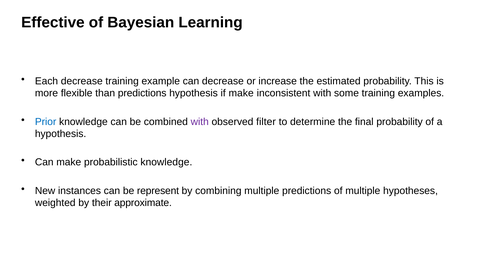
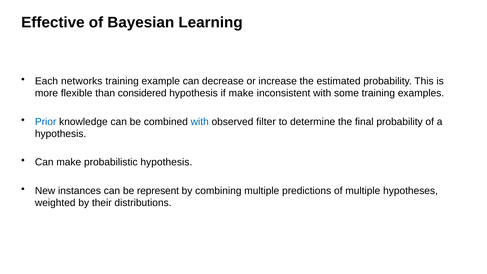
Each decrease: decrease -> networks
than predictions: predictions -> considered
with at (200, 122) colour: purple -> blue
probabilistic knowledge: knowledge -> hypothesis
approximate: approximate -> distributions
